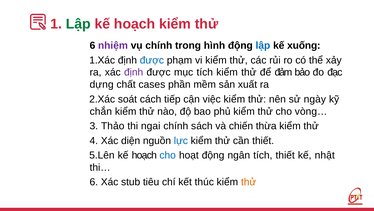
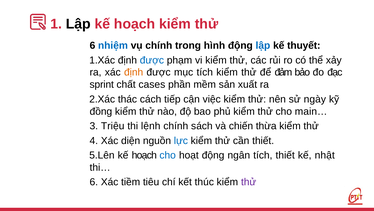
Lập at (78, 24) colour: green -> black
nhiệm colour: purple -> blue
xuống: xuống -> thuyết
định at (134, 72) colour: purple -> orange
dựng: dựng -> sprint
soát: soát -> thác
chắn: chắn -> đồng
vòng…: vòng… -> main…
Thảo: Thảo -> Triệu
ngai: ngai -> lệnh
stub: stub -> tiềm
thử at (249, 182) colour: orange -> purple
